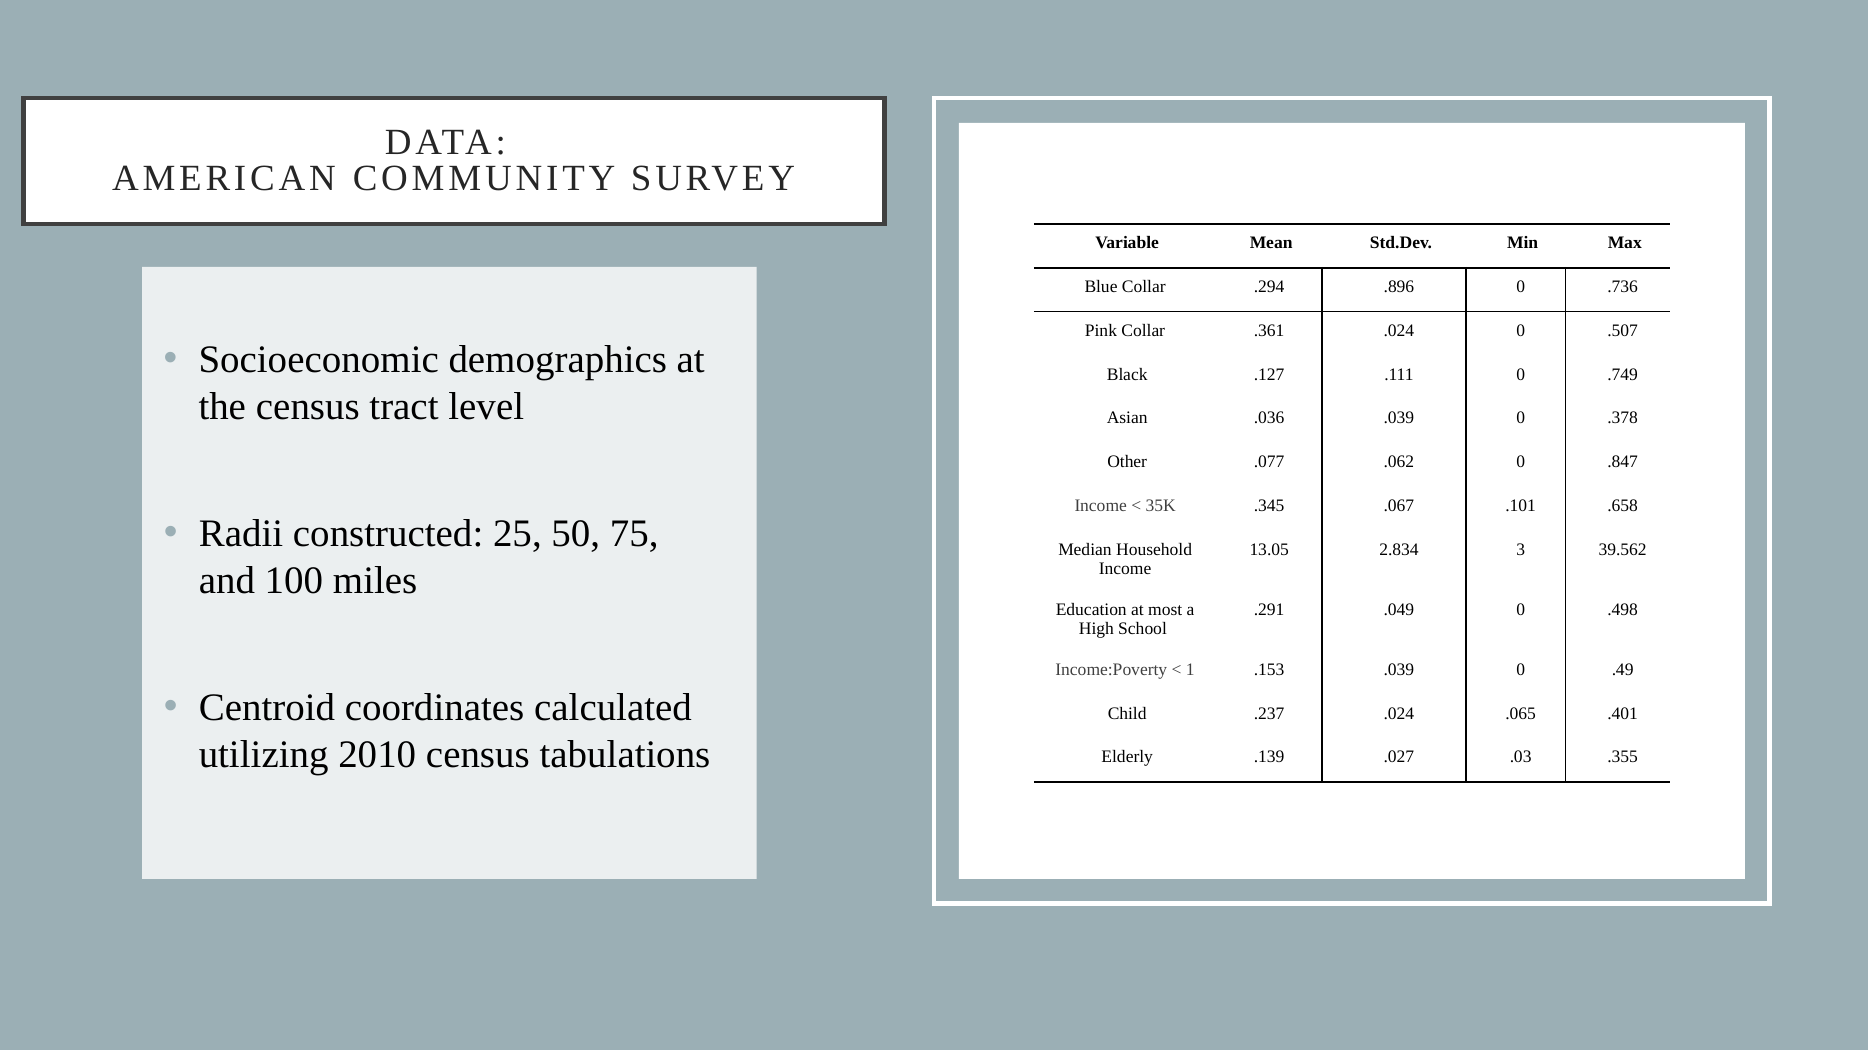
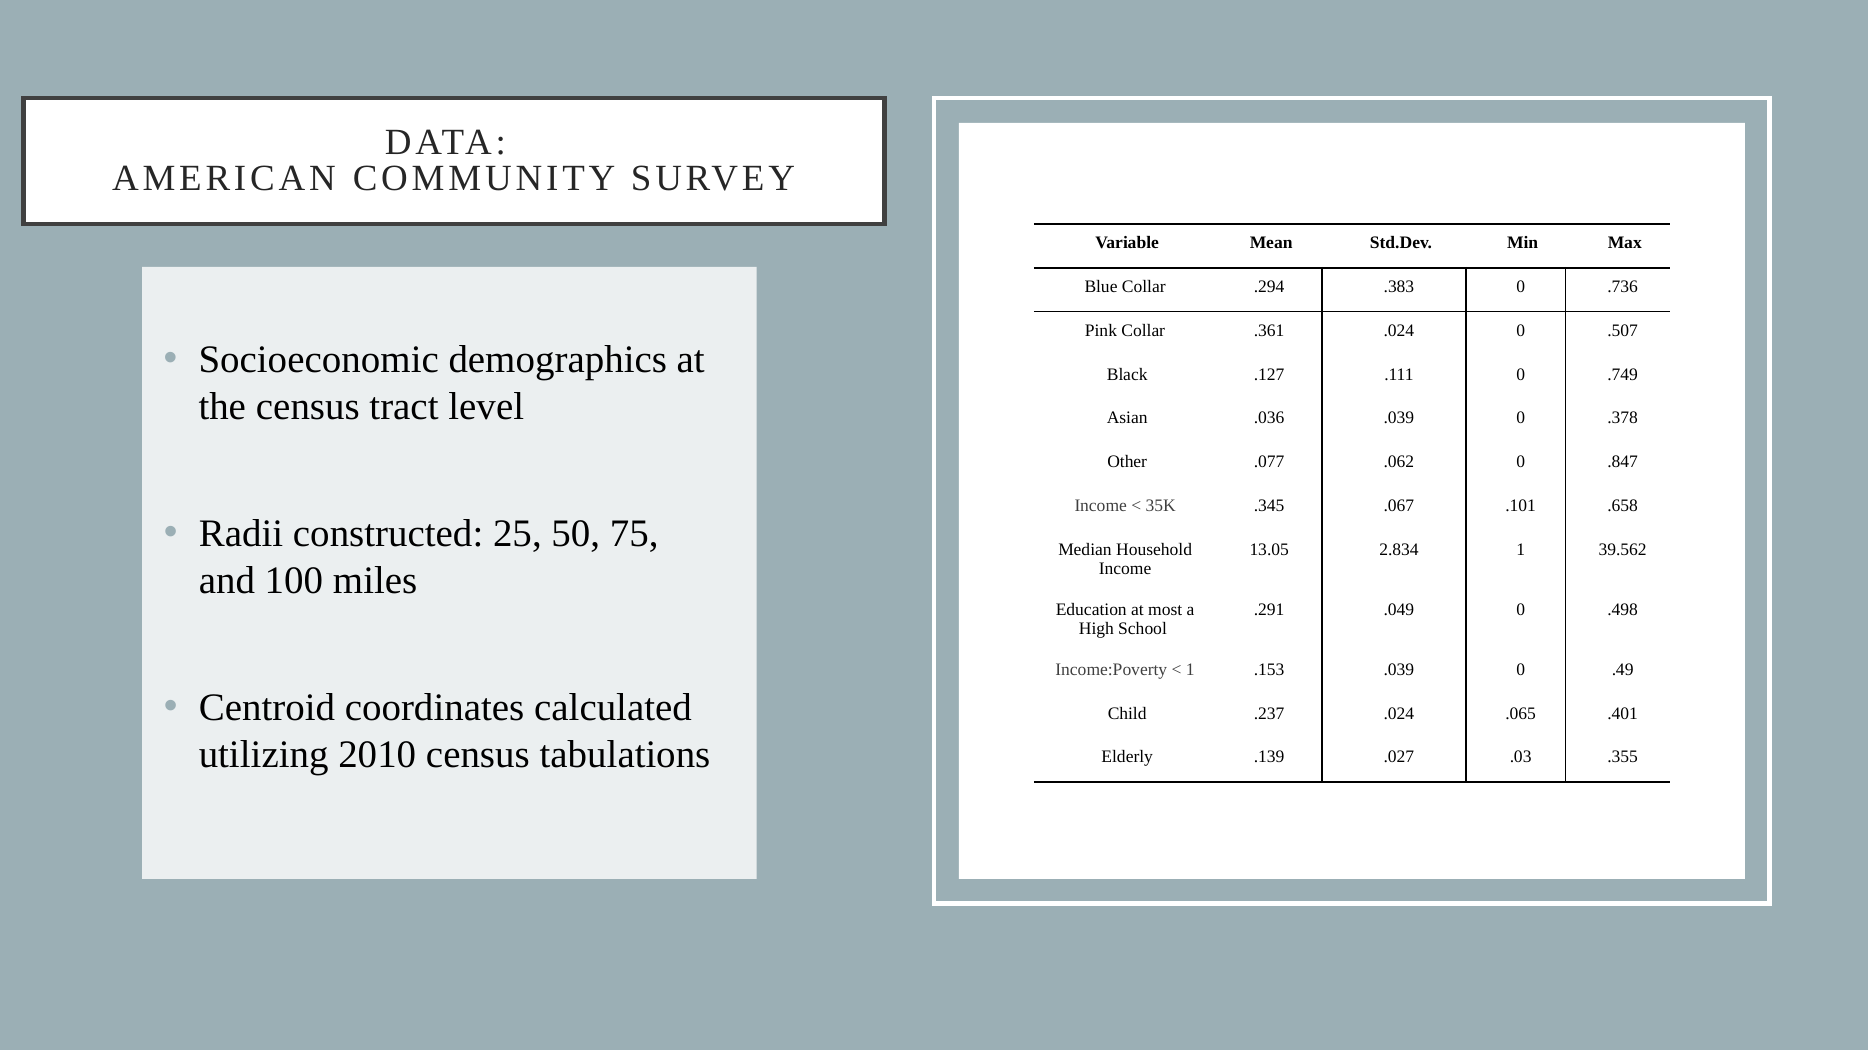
.896: .896 -> .383
2.834 3: 3 -> 1
